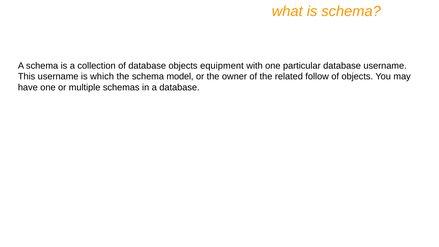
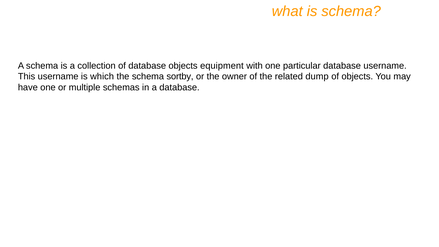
model: model -> sortby
follow: follow -> dump
